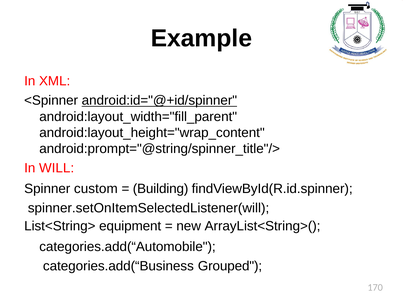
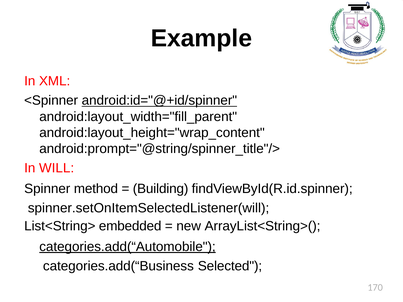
custom: custom -> method
equipment: equipment -> embedded
categories.add(“Automobile underline: none -> present
Grouped: Grouped -> Selected
